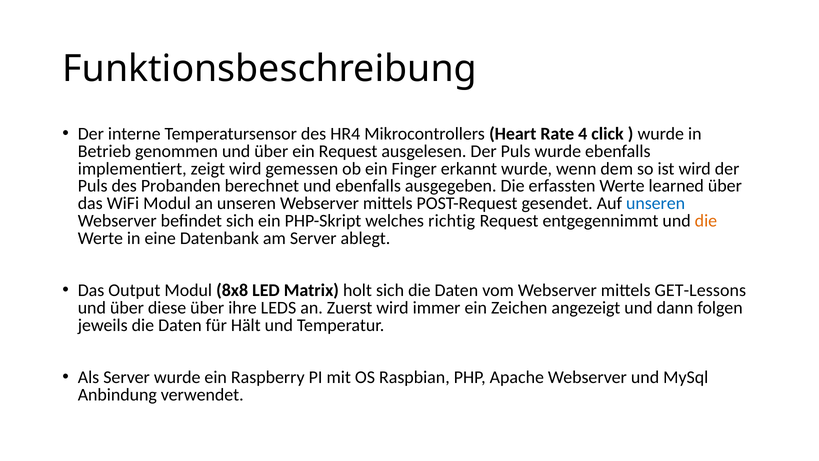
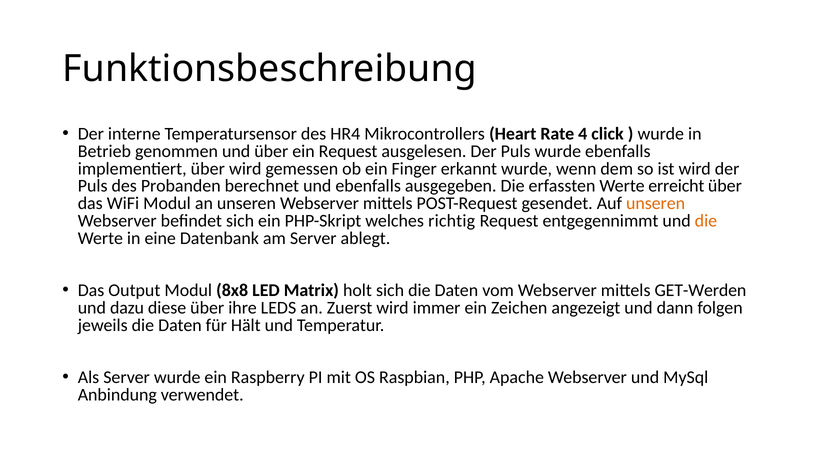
implementiert zeigt: zeigt -> über
learned: learned -> erreicht
unseren at (656, 203) colour: blue -> orange
GET-Lessons: GET-Lessons -> GET-Werden
über at (127, 308): über -> dazu
